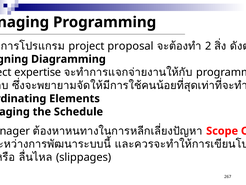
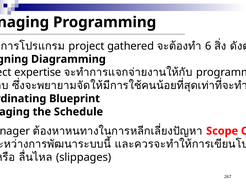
proposal: proposal -> gathered
2 at (208, 46): 2 -> 6
Elements: Elements -> Blueprint
